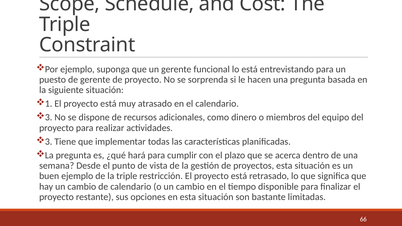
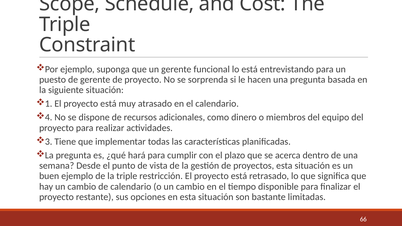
3 at (49, 118): 3 -> 4
